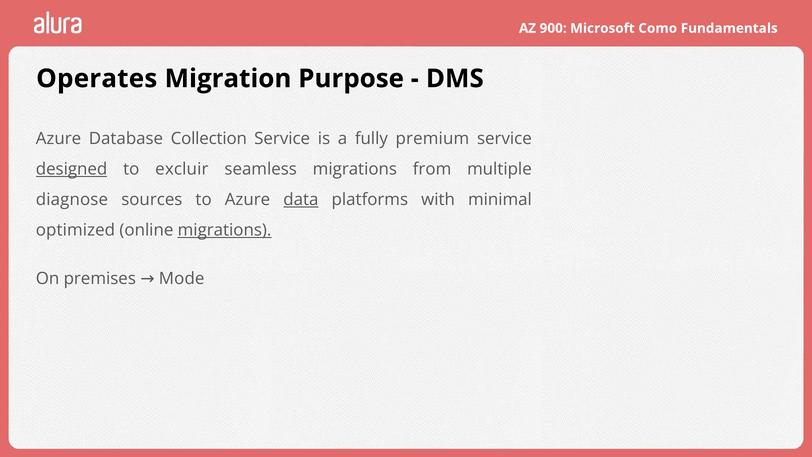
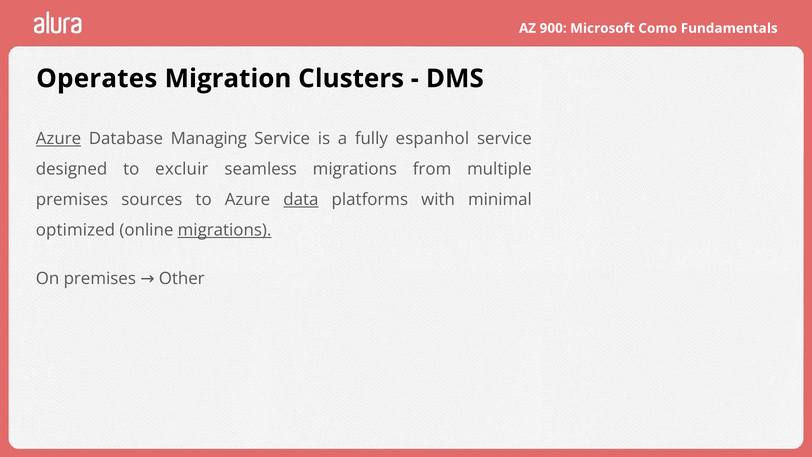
Purpose: Purpose -> Clusters
Azure at (58, 139) underline: none -> present
Collection: Collection -> Managing
premium: premium -> espanhol
designed underline: present -> none
diagnose at (72, 200): diagnose -> premises
Mode: Mode -> Other
